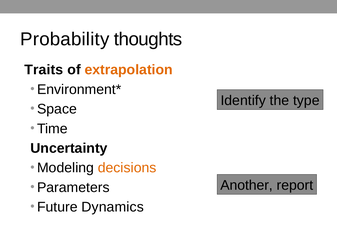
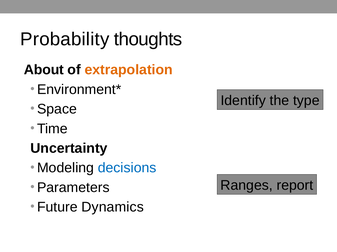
Traits: Traits -> About
decisions colour: orange -> blue
Another: Another -> Ranges
